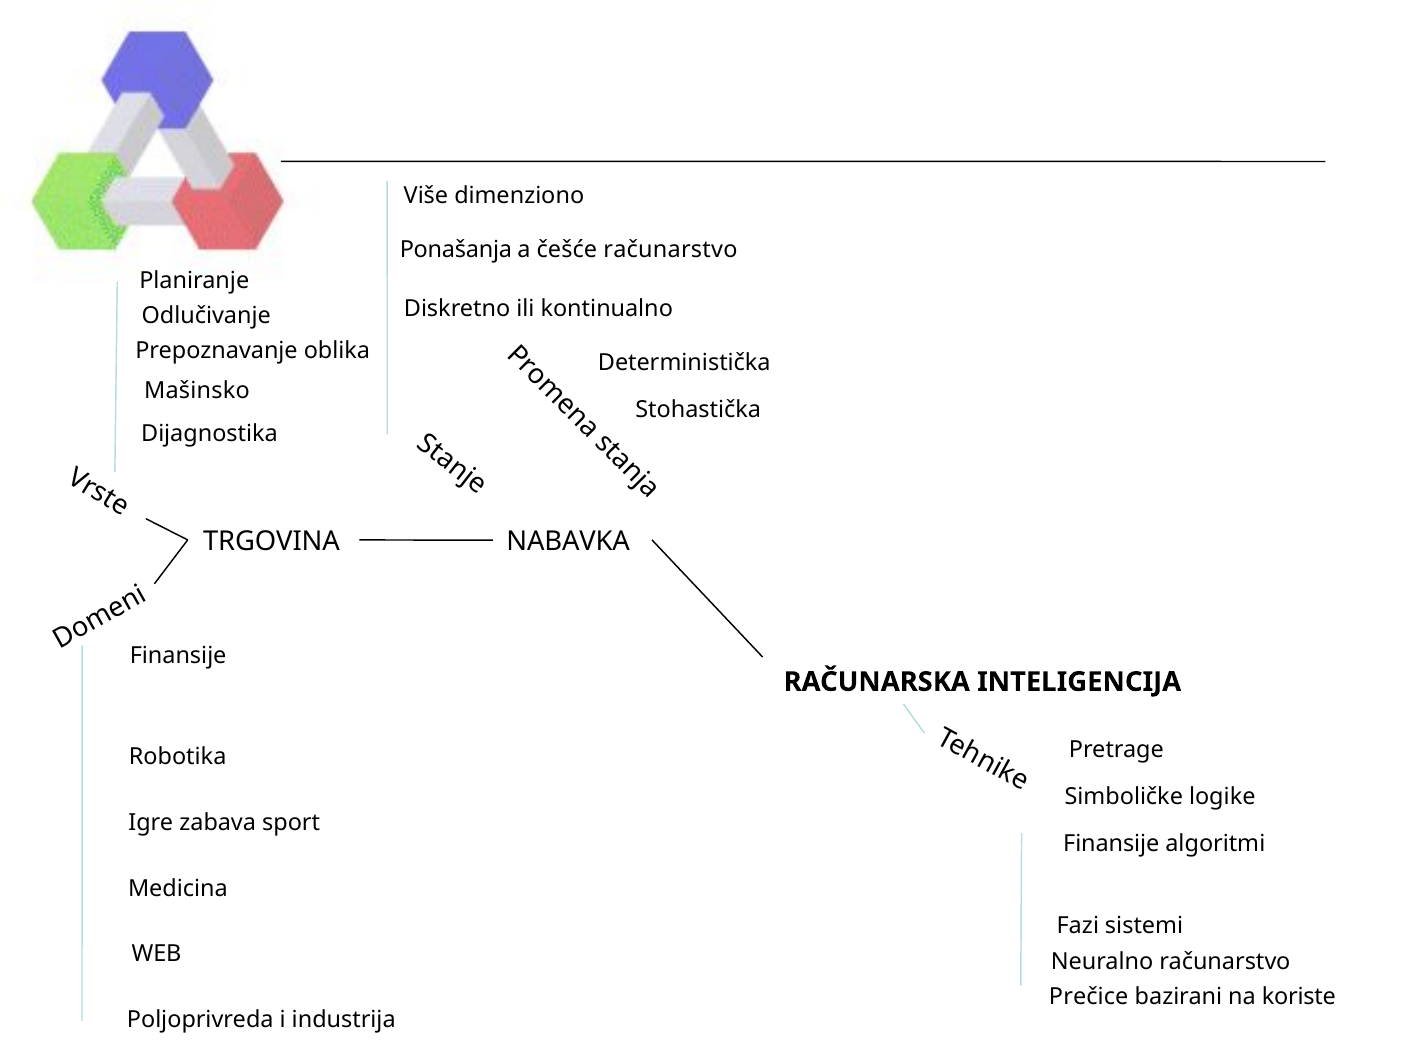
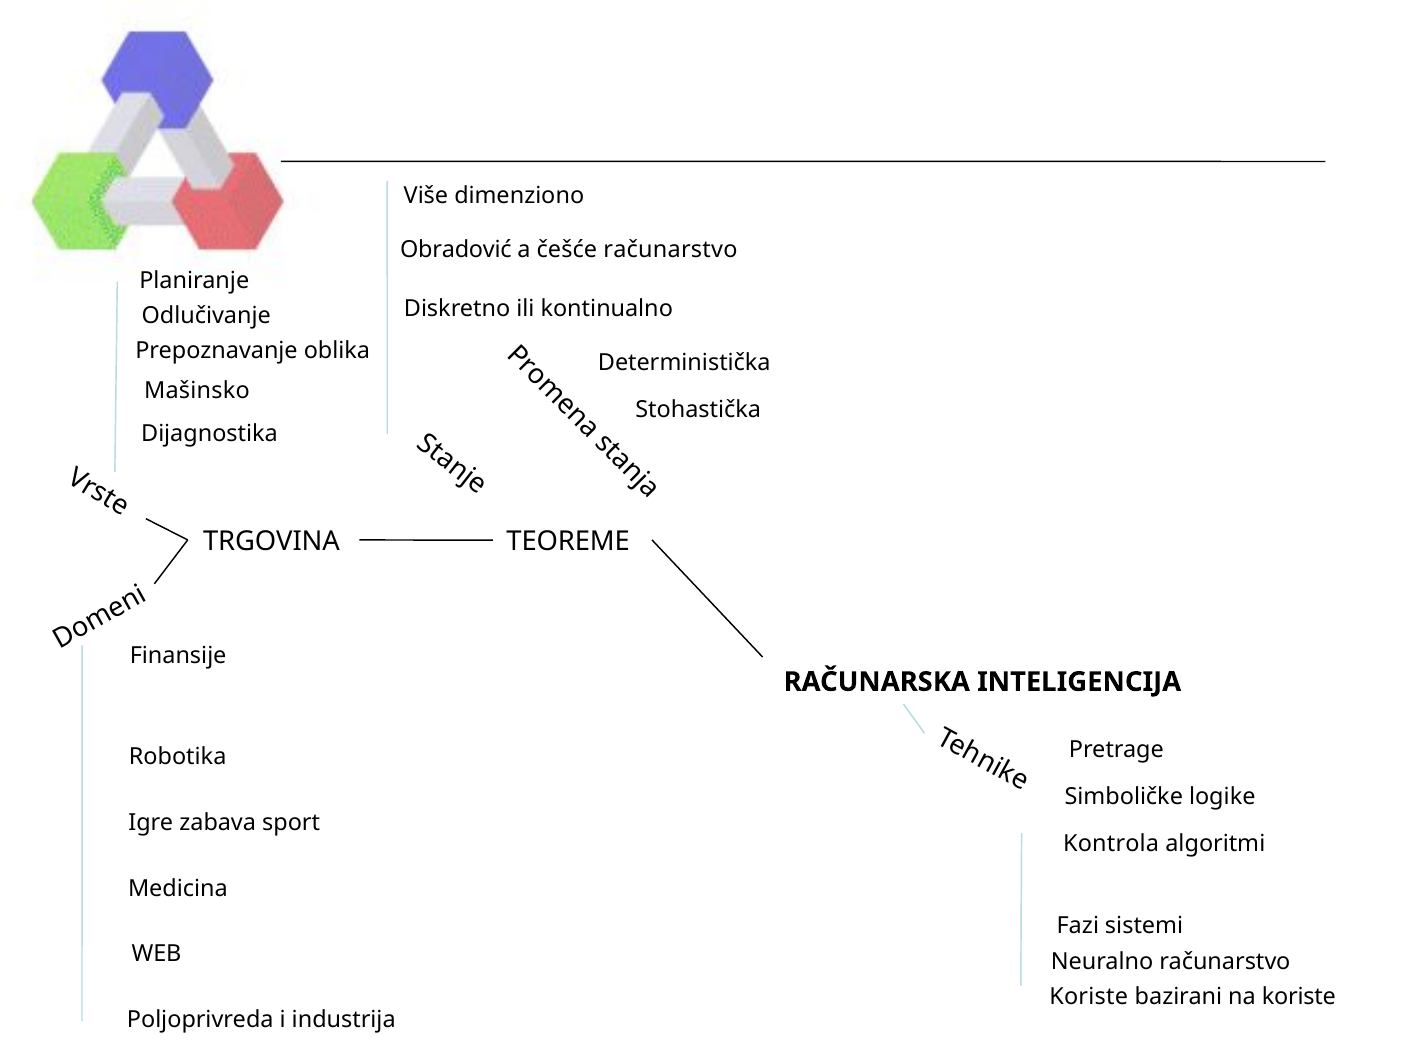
Ponašanja: Ponašanja -> Obradović
NABAVKA: NABAVKA -> TEOREME
Finansije at (1111, 844): Finansije -> Kontrola
Prečice at (1089, 996): Prečice -> Koriste
